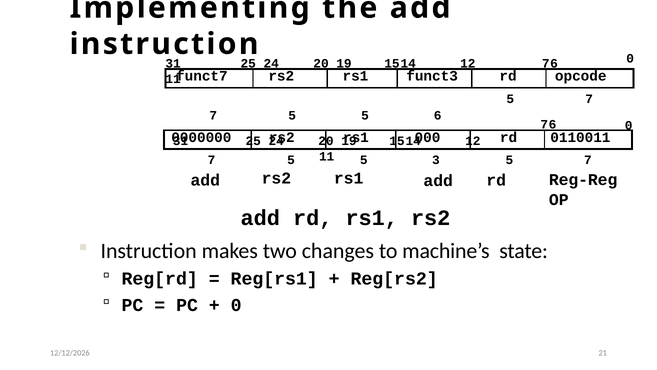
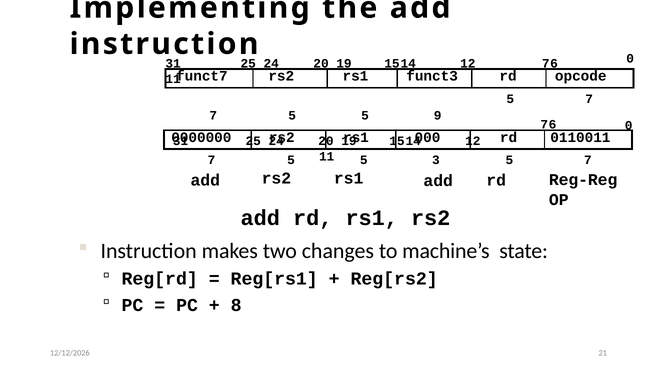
6: 6 -> 9
0 at (236, 305): 0 -> 8
